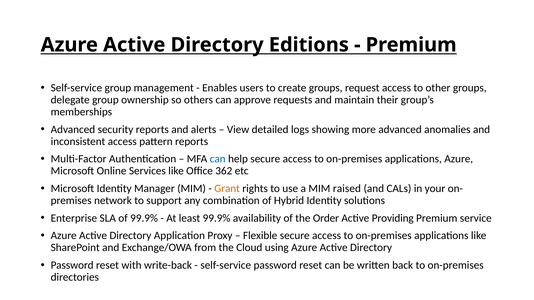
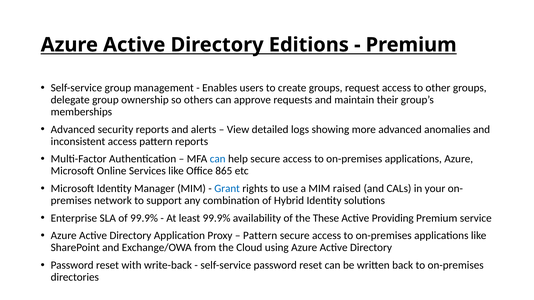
362: 362 -> 865
Grant colour: orange -> blue
Order: Order -> These
Flexible at (260, 236): Flexible -> Pattern
